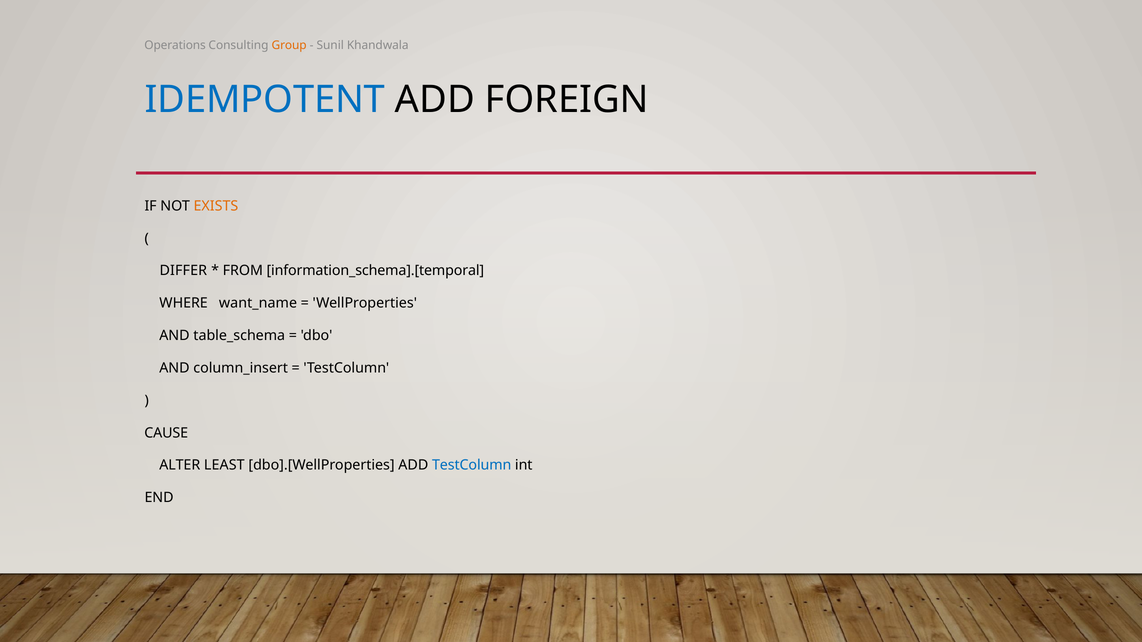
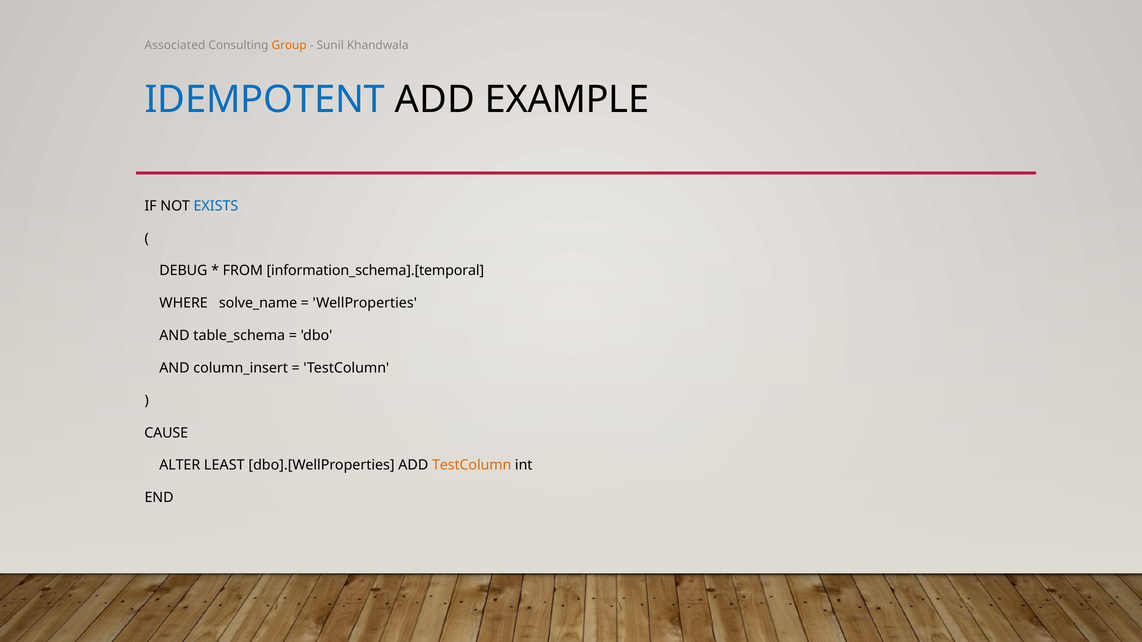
Operations: Operations -> Associated
FOREIGN: FOREIGN -> EXAMPLE
EXISTS colour: orange -> blue
DIFFER: DIFFER -> DEBUG
want_name: want_name -> solve_name
TestColumn at (472, 466) colour: blue -> orange
